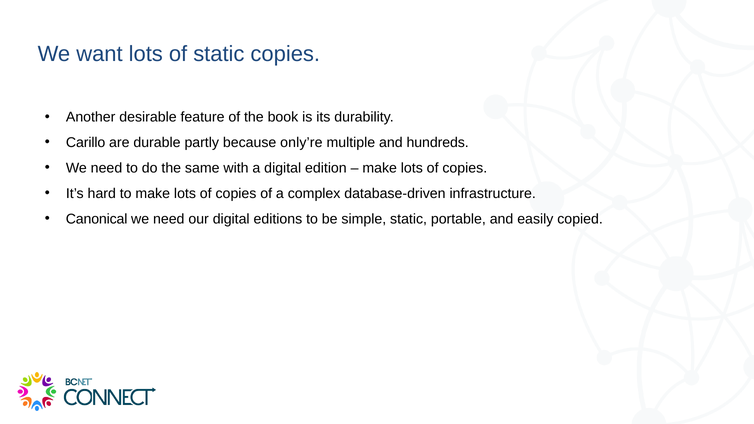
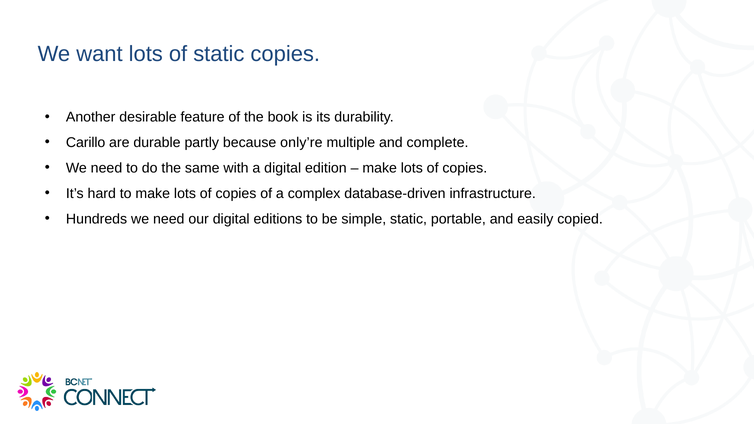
hundreds: hundreds -> complete
Canonical: Canonical -> Hundreds
